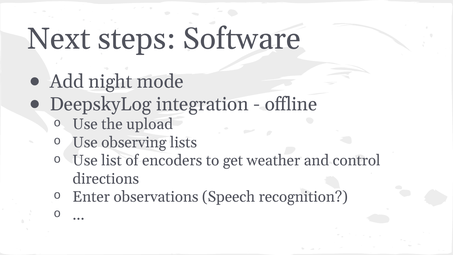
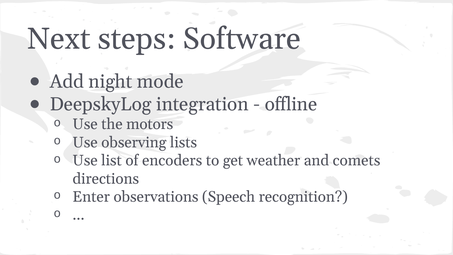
upload: upload -> motors
control: control -> comets
